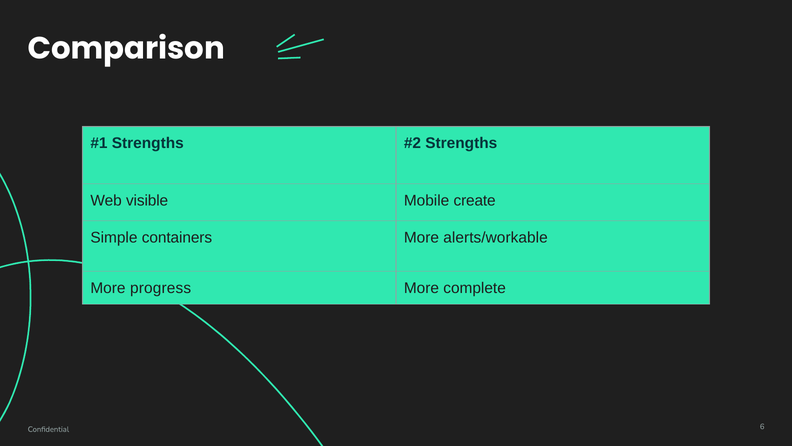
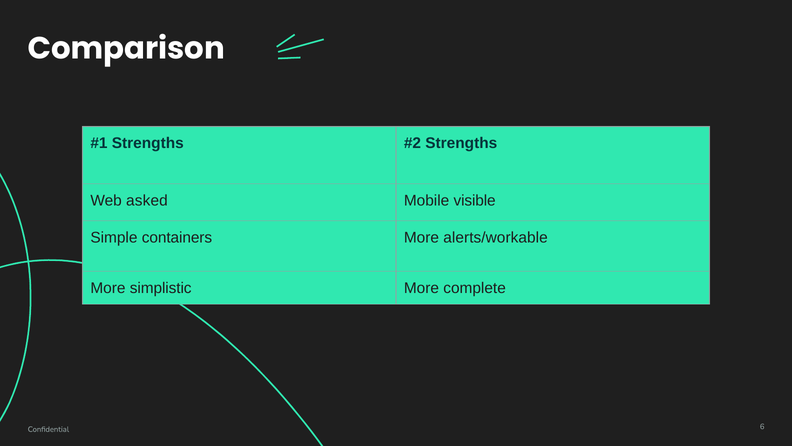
visible: visible -> asked
create: create -> visible
progress: progress -> simplistic
